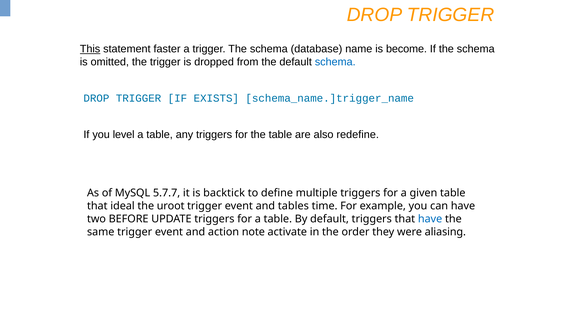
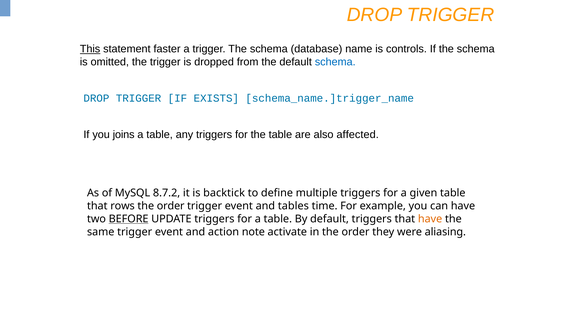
become: become -> controls
level: level -> joins
redefine: redefine -> affected
5.7.7: 5.7.7 -> 8.7.2
ideal: ideal -> rows
uroot at (171, 206): uroot -> order
BEFORE underline: none -> present
have at (430, 219) colour: blue -> orange
